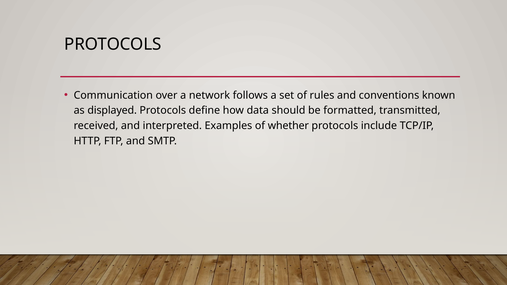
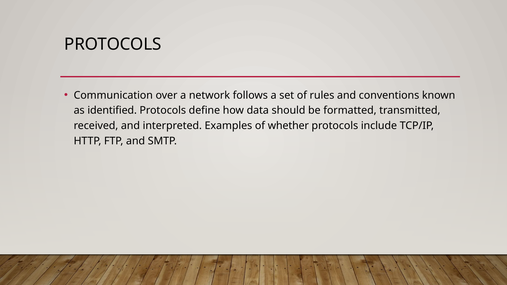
displayed: displayed -> identified
